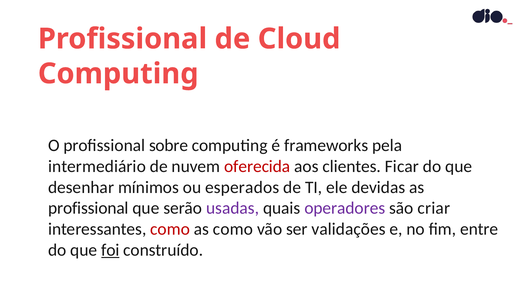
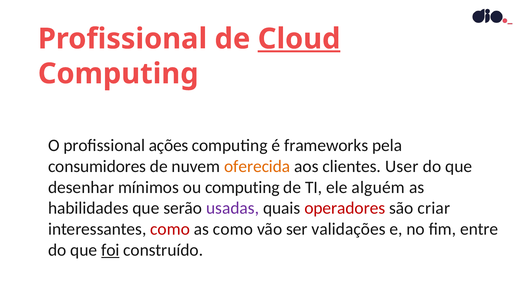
Cloud underline: none -> present
sobre: sobre -> ações
intermediário: intermediário -> consumidores
oferecida colour: red -> orange
Ficar: Ficar -> User
ou esperados: esperados -> computing
devidas: devidas -> alguém
profissional at (88, 208): profissional -> habilidades
operadores colour: purple -> red
